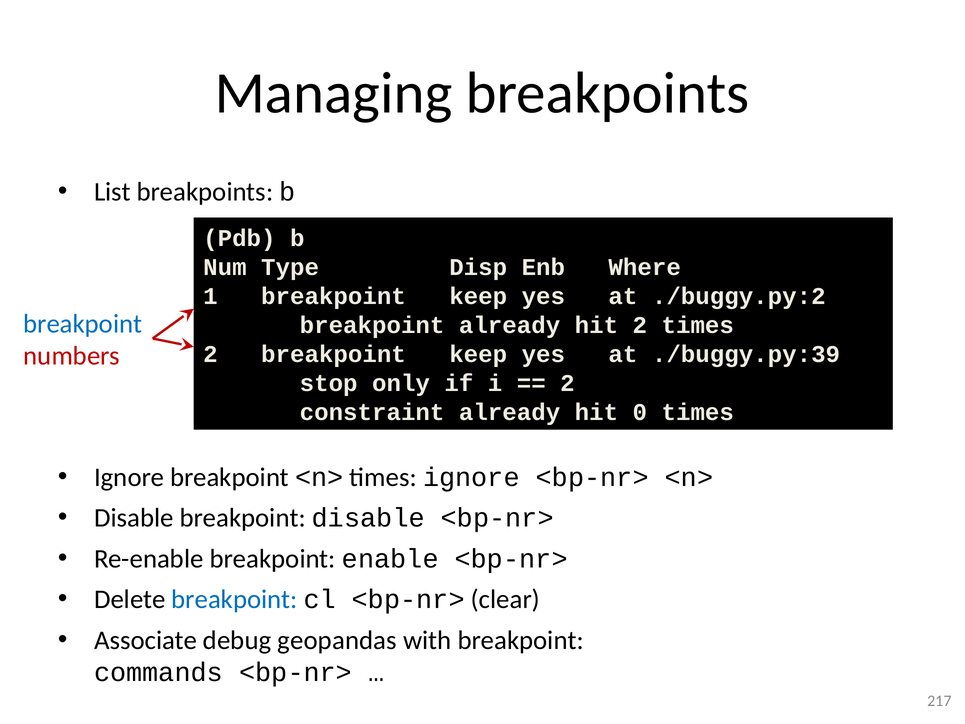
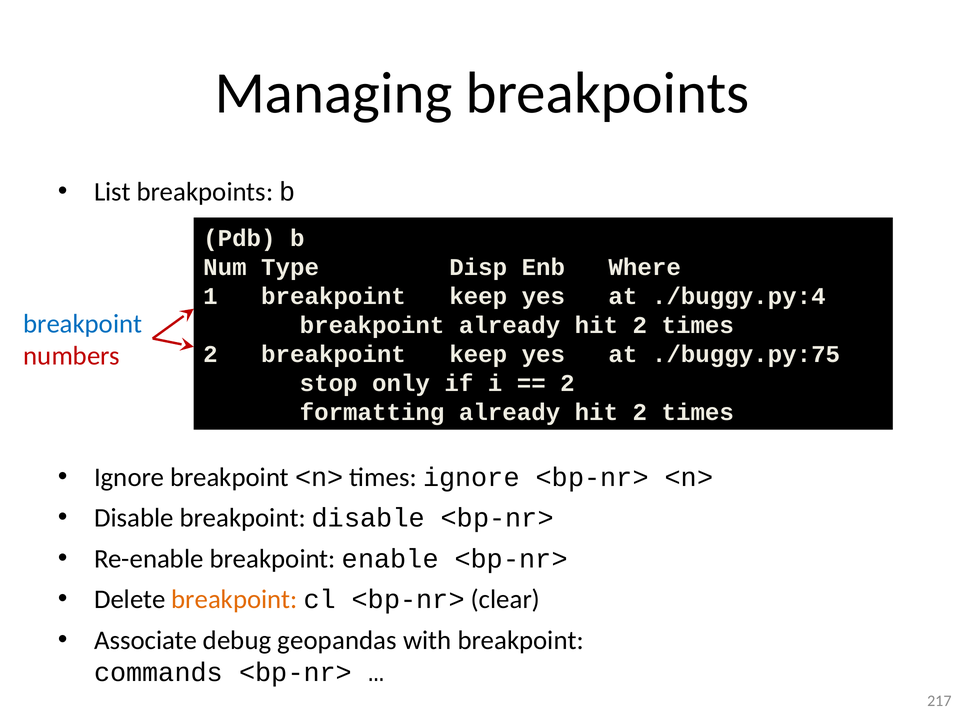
./buggy.py:2: ./buggy.py:2 -> ./buggy.py:4
./buggy.py:39: ./buggy.py:39 -> ./buggy.py:75
constraint: constraint -> formatting
0 at (640, 412): 0 -> 2
breakpoint at (234, 599) colour: blue -> orange
